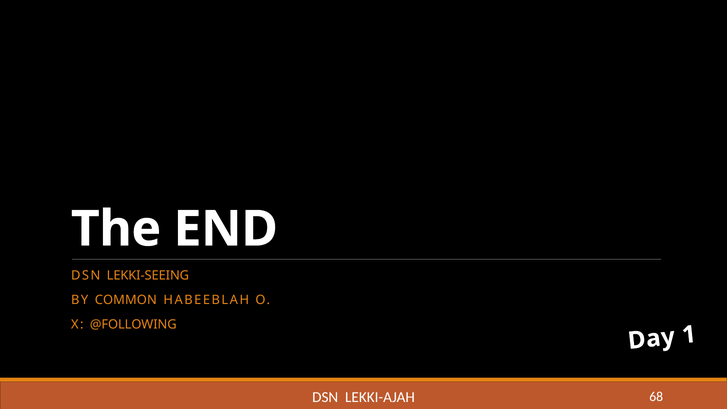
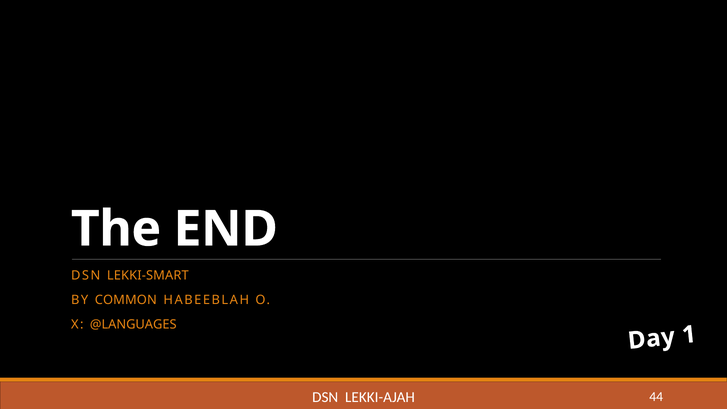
LEKKI-SEEING: LEKKI-SEEING -> LEKKI-SMART
@FOLLOWING: @FOLLOWING -> @LANGUAGES
68: 68 -> 44
